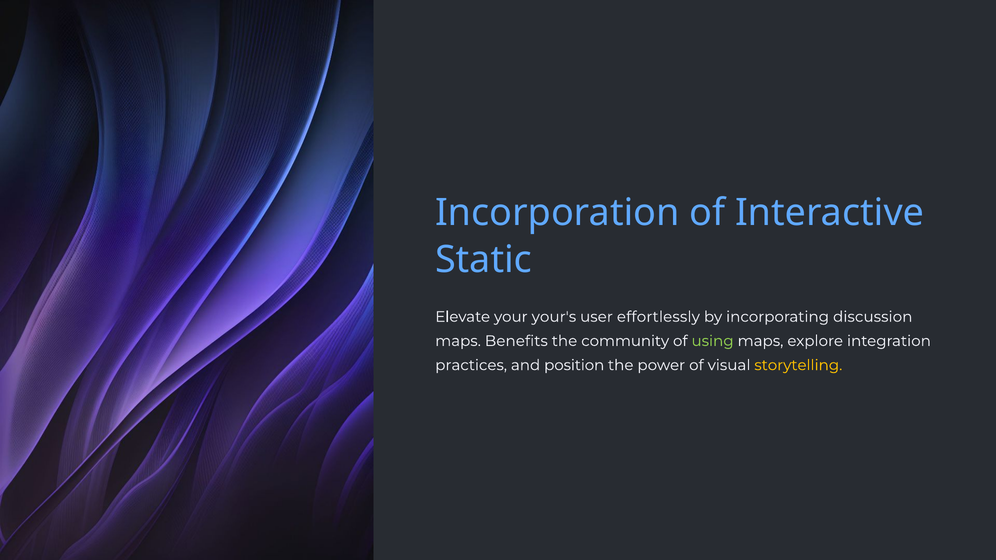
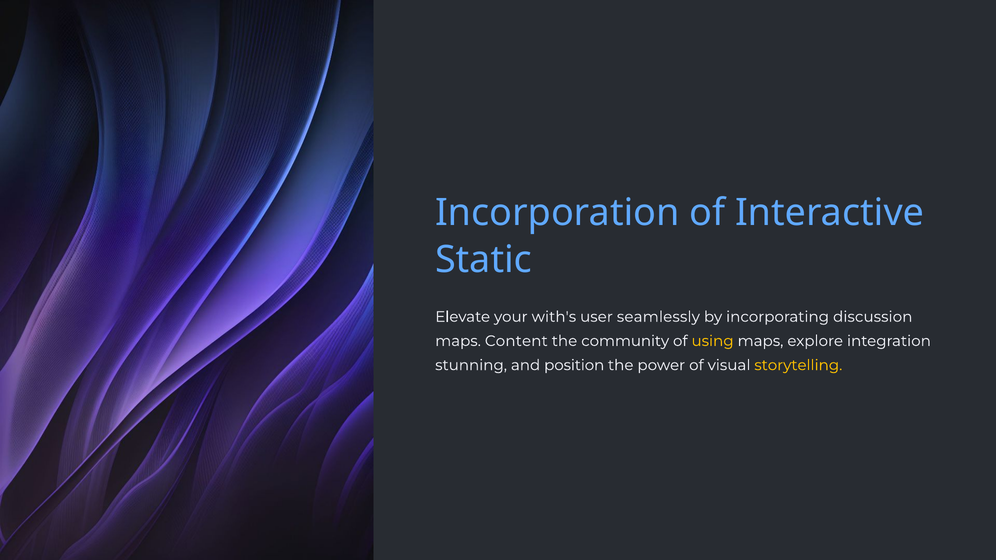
your's: your's -> with's
effortlessly: effortlessly -> seamlessly
Benefits: Benefits -> Content
using colour: light green -> yellow
practices: practices -> stunning
